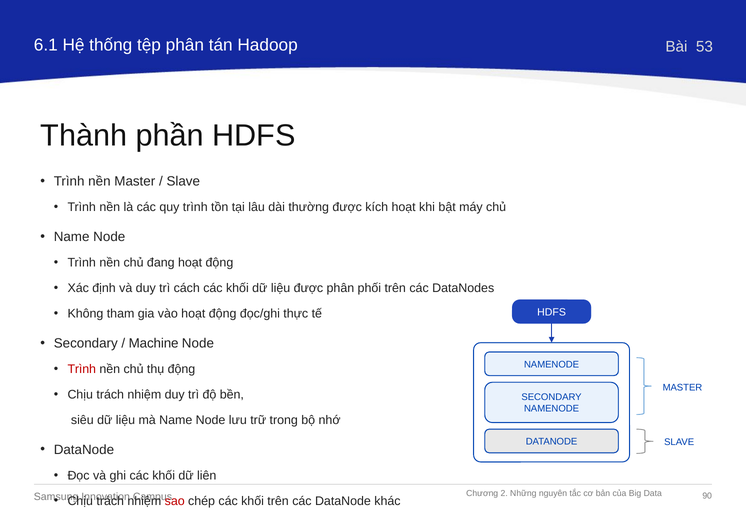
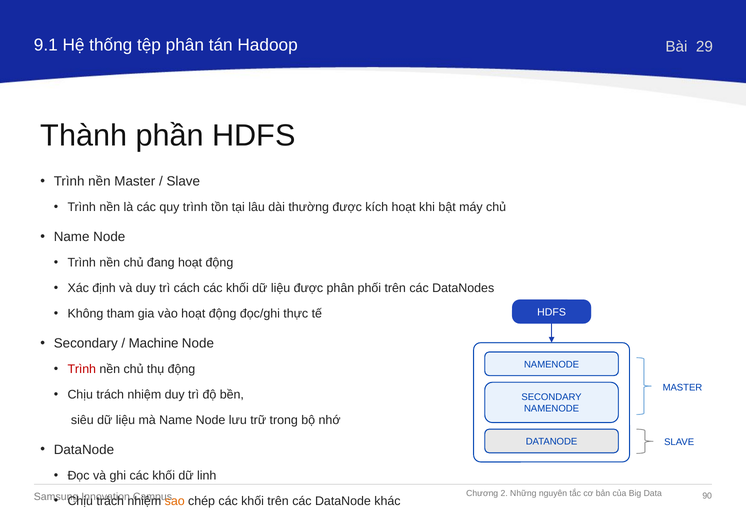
6.1: 6.1 -> 9.1
53: 53 -> 29
liên: liên -> linh
sao colour: red -> orange
